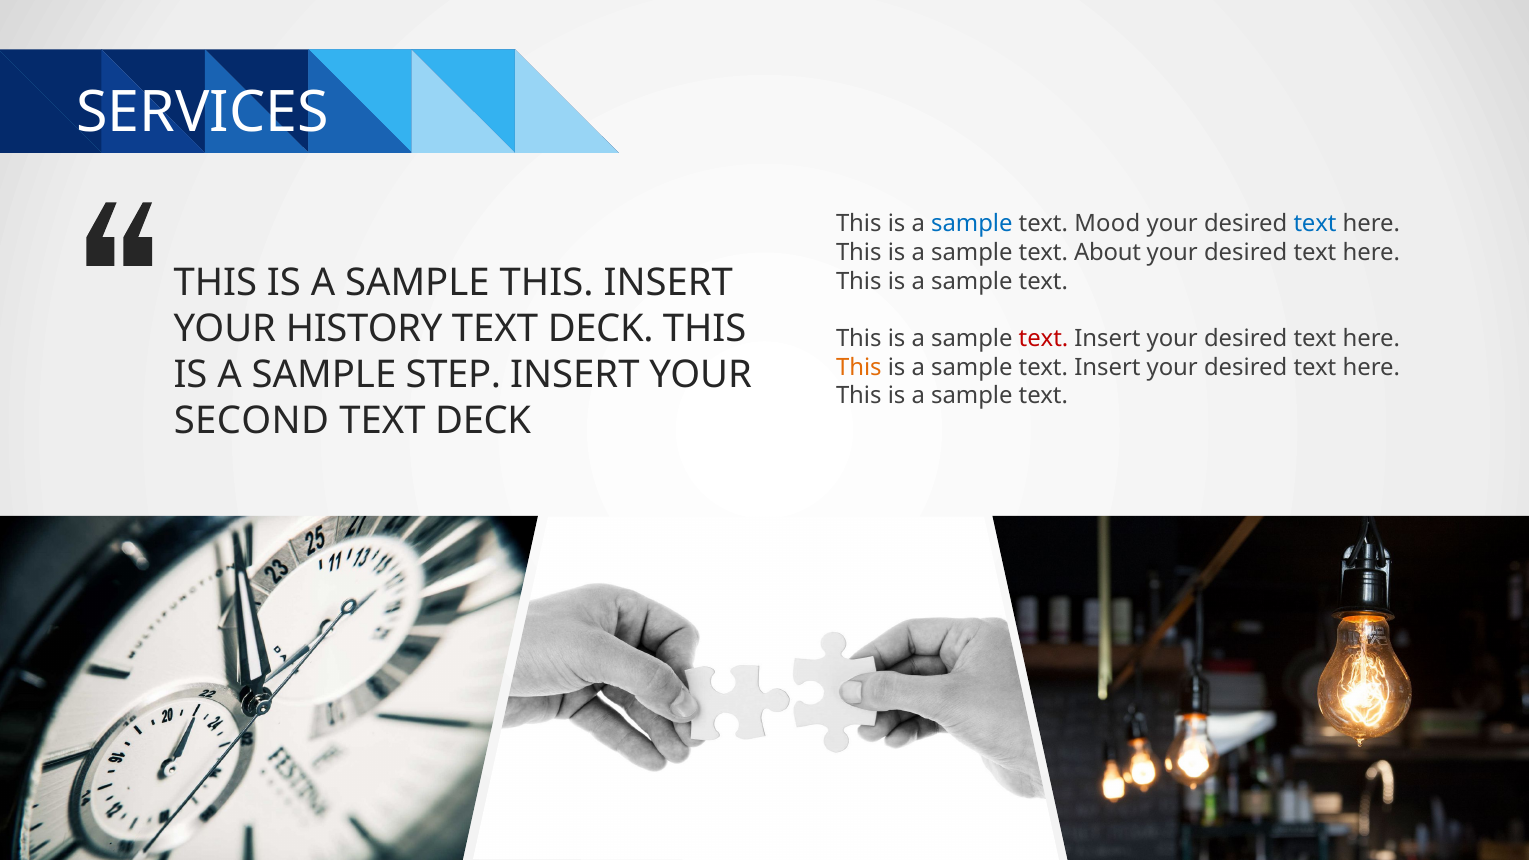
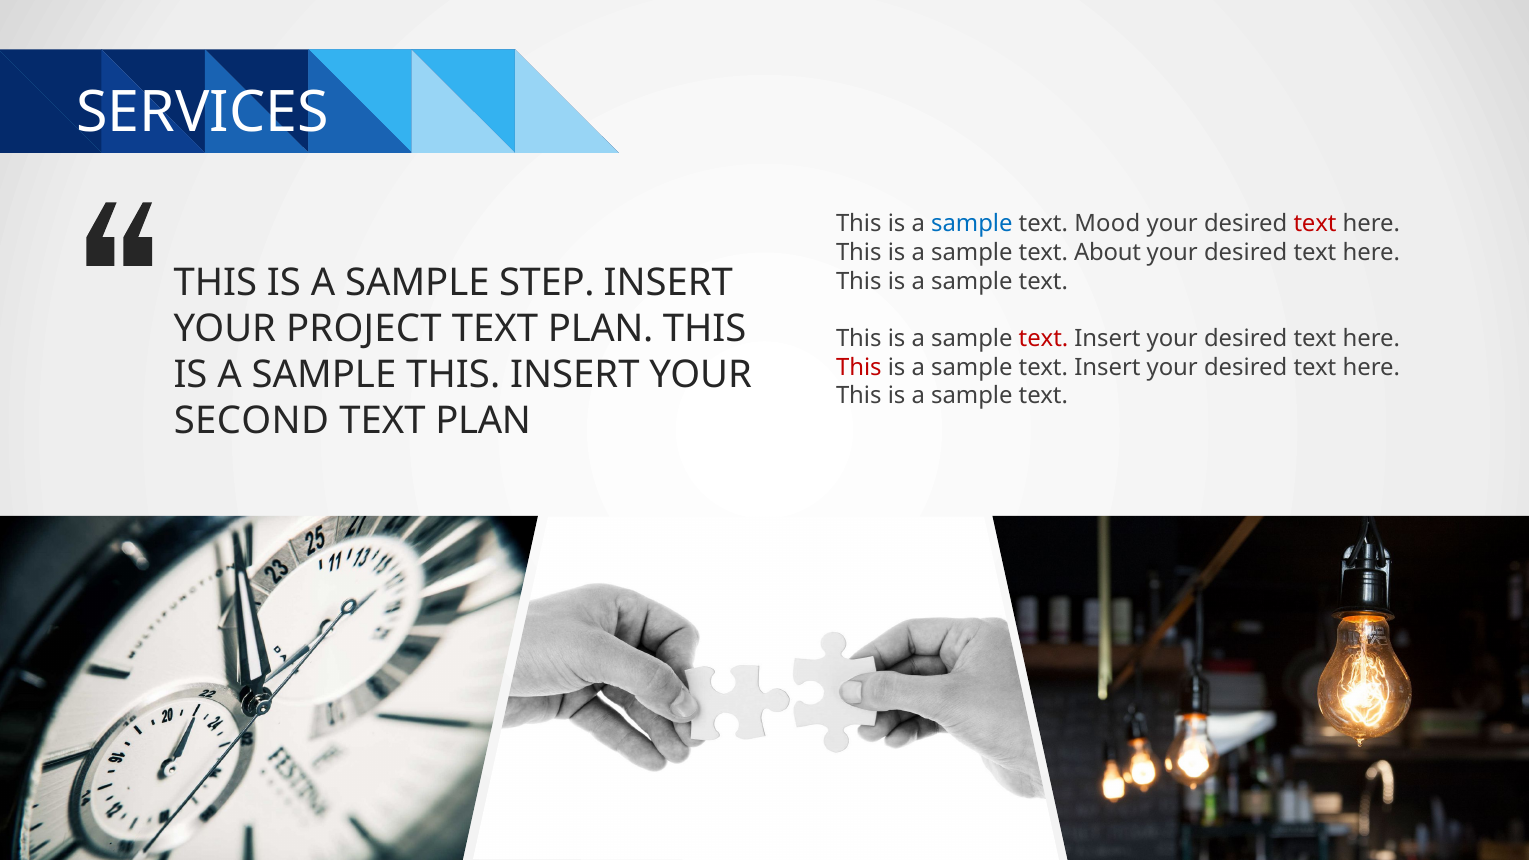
text at (1315, 224) colour: blue -> red
SAMPLE THIS: THIS -> STEP
HISTORY: HISTORY -> PROJECT
DECK at (601, 329): DECK -> PLAN
This at (859, 367) colour: orange -> red
SAMPLE STEP: STEP -> THIS
DECK at (483, 421): DECK -> PLAN
